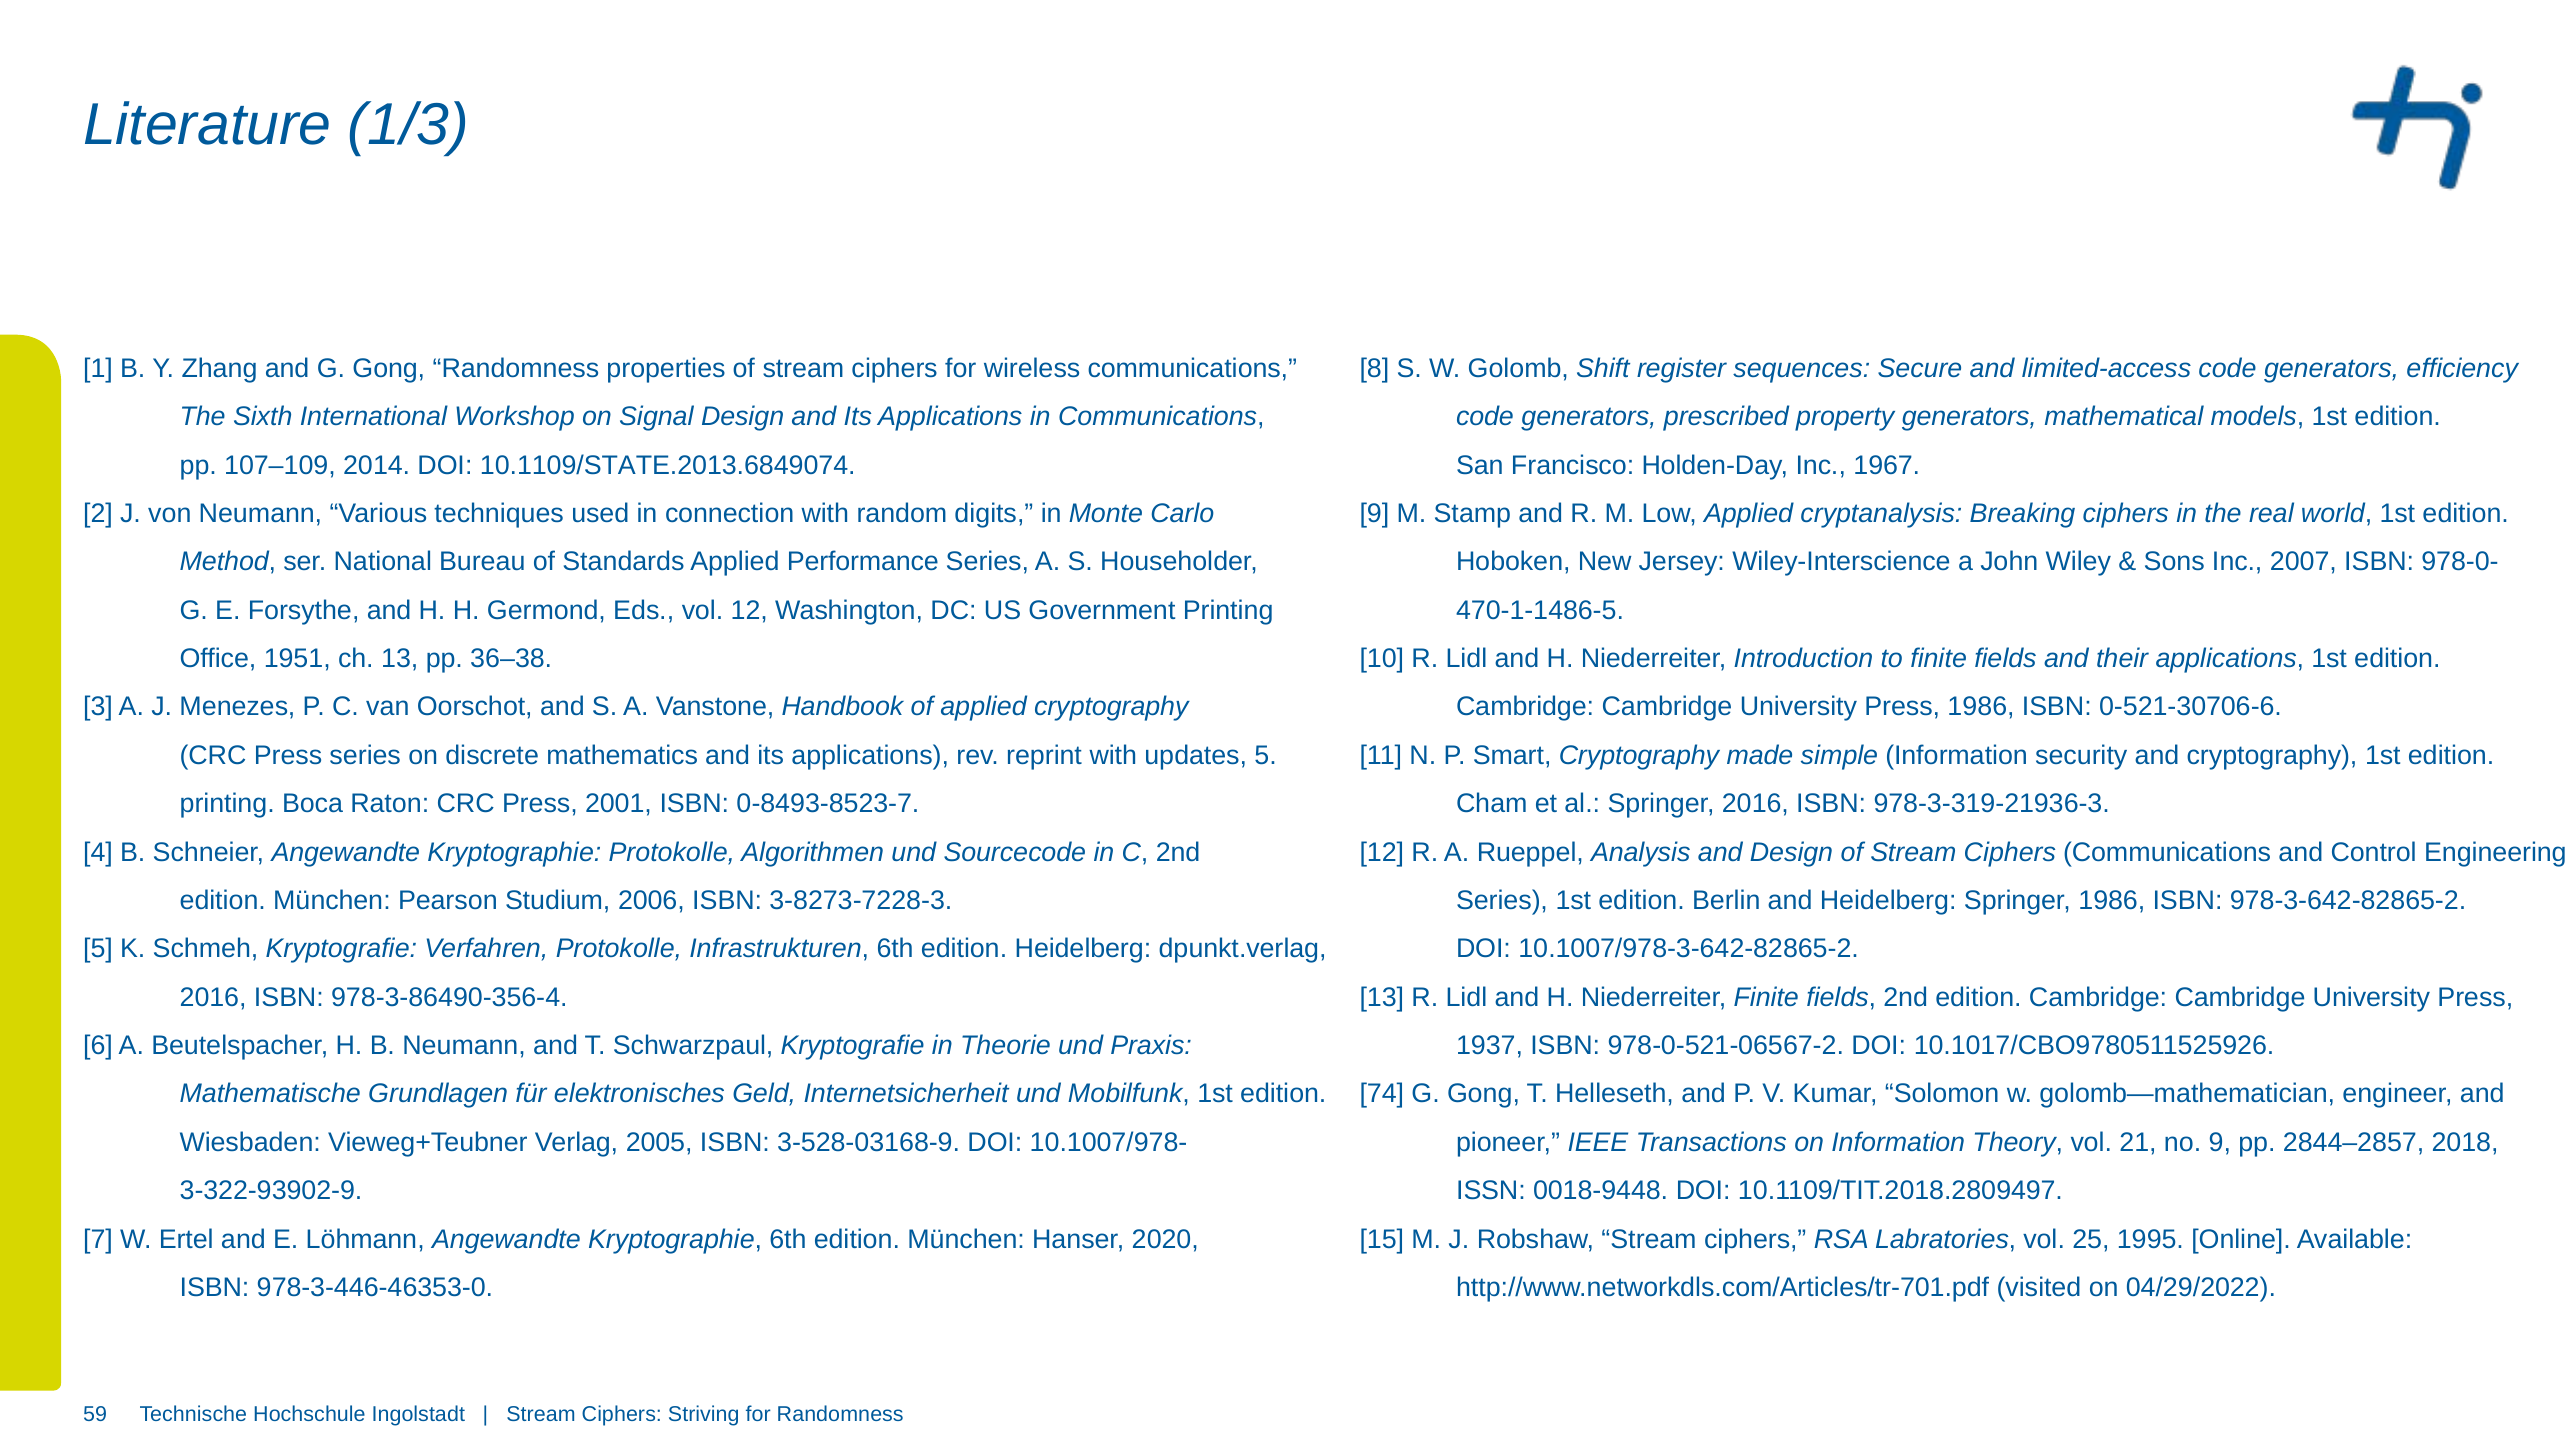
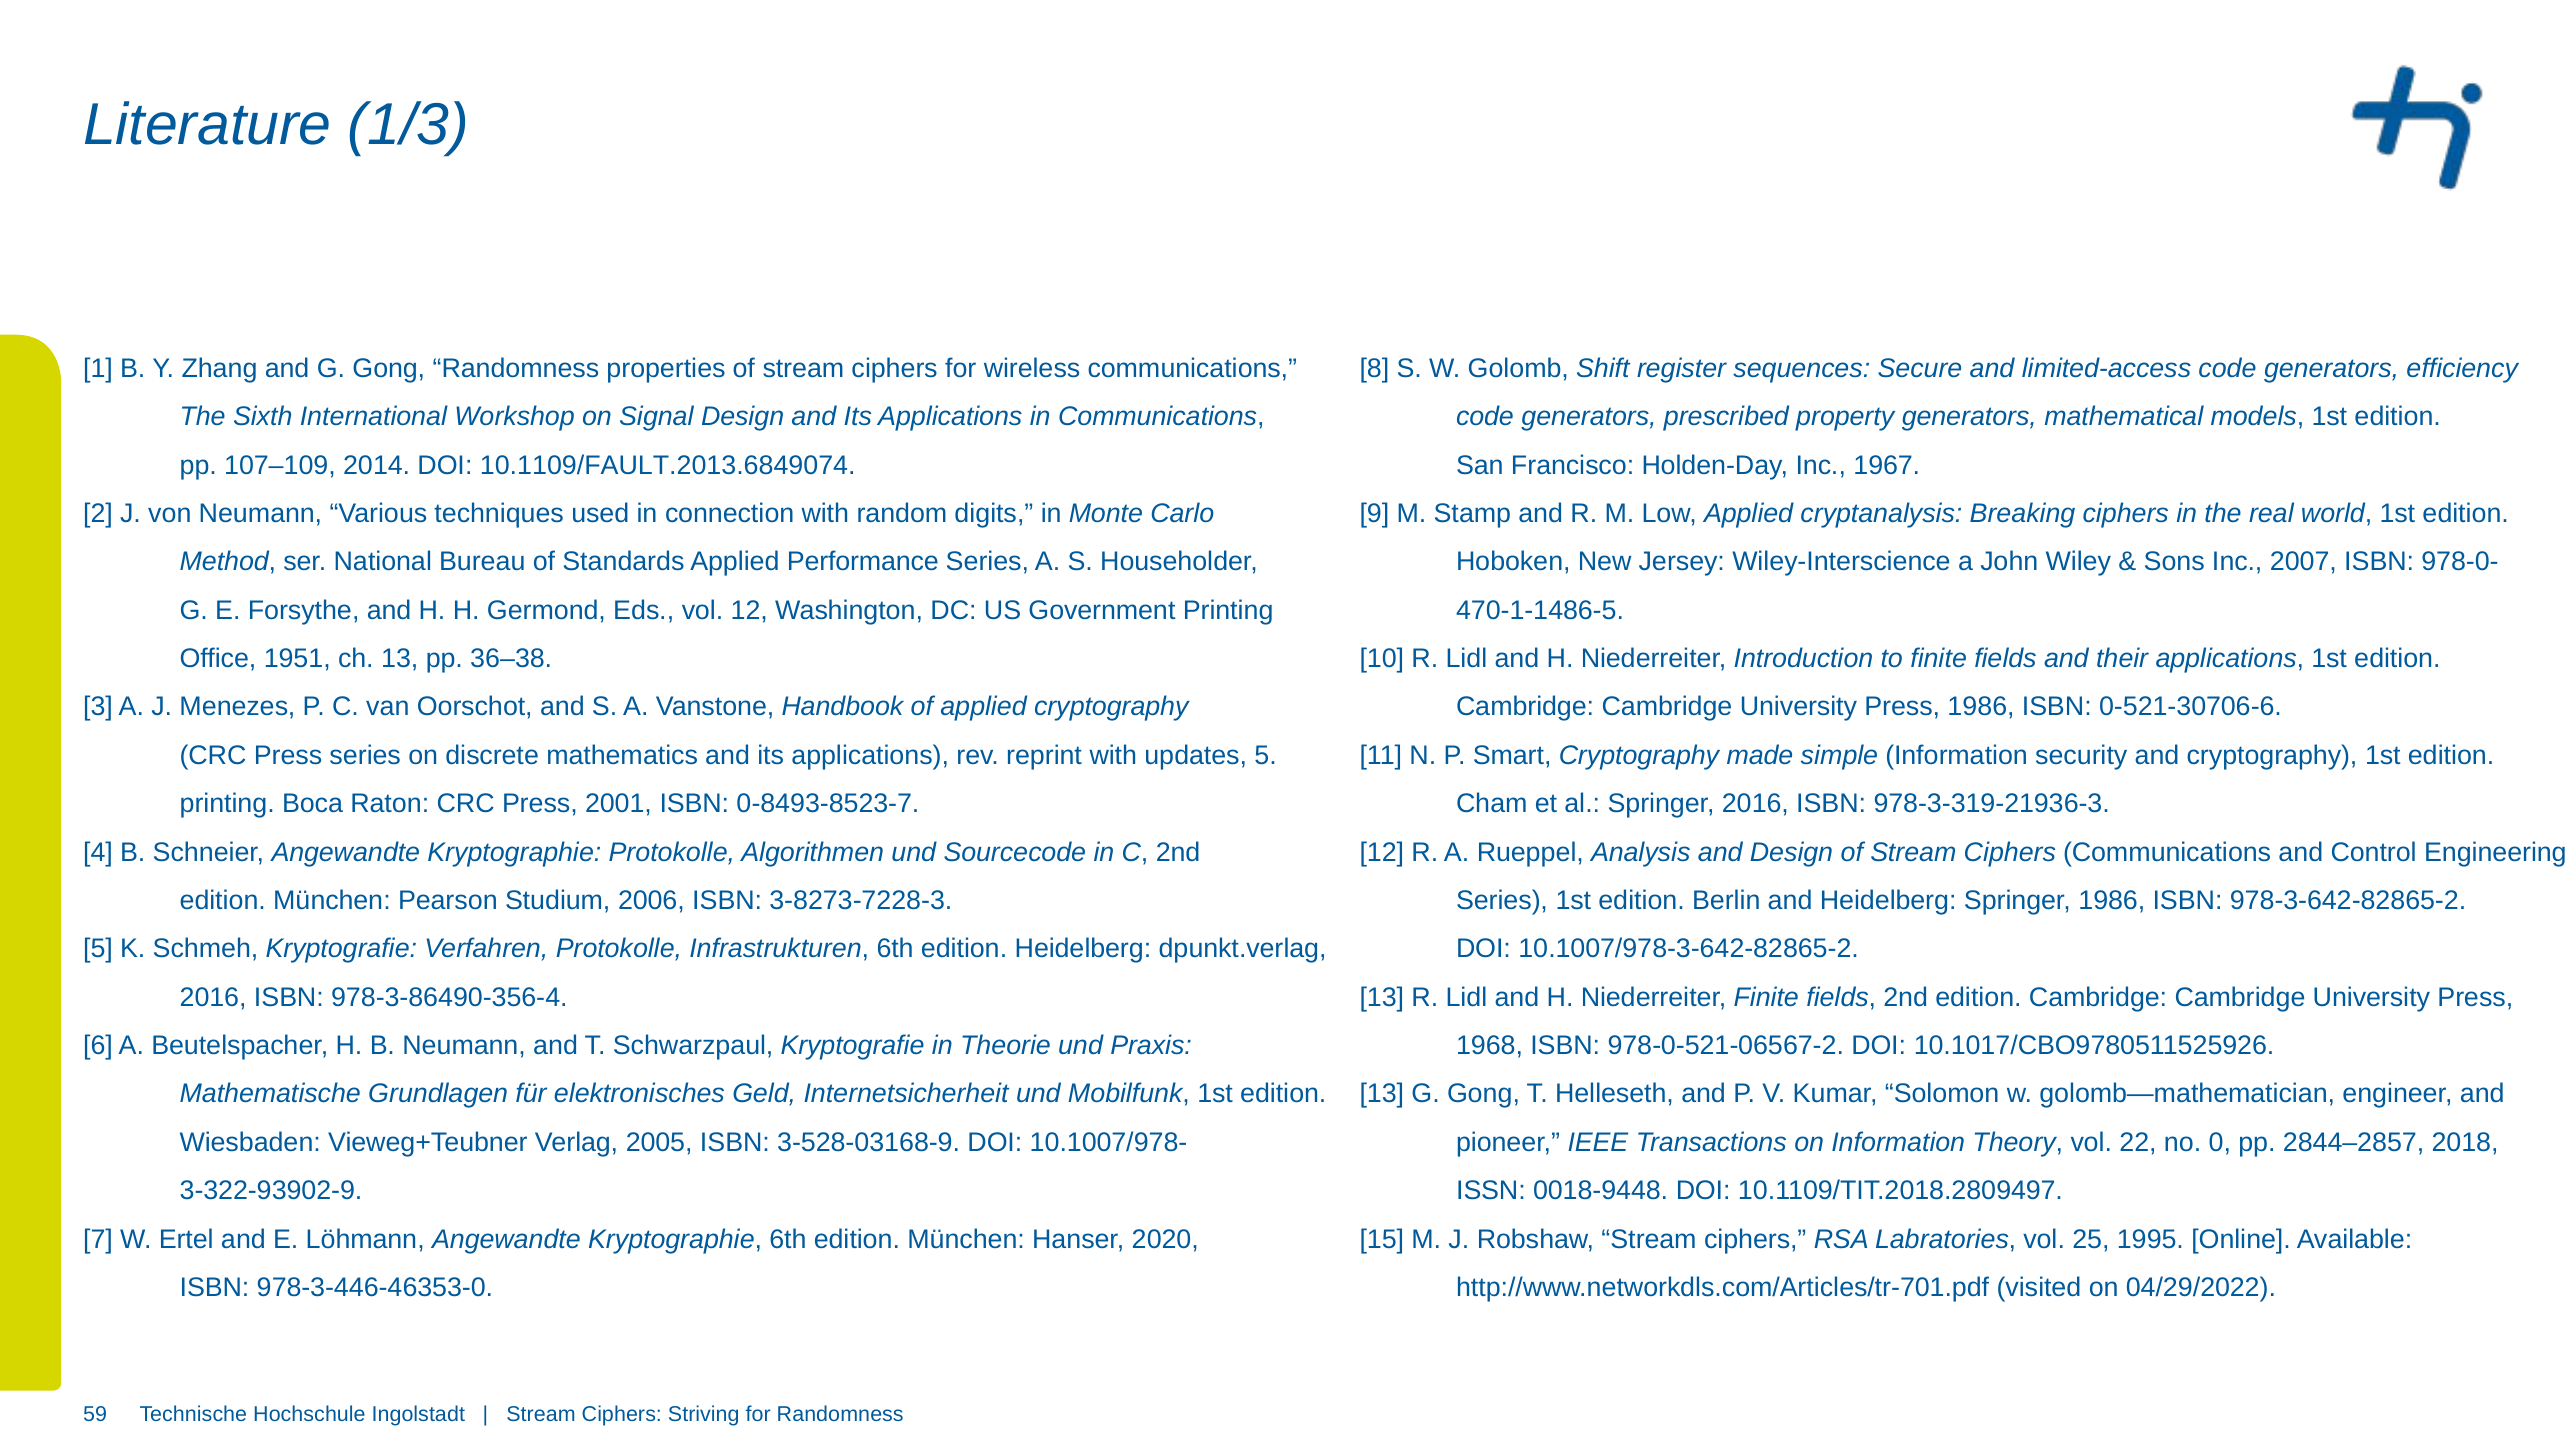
10.1109/STATE.2013.6849074: 10.1109/STATE.2013.6849074 -> 10.1109/FAULT.2013.6849074
1937: 1937 -> 1968
74 at (1382, 1094): 74 -> 13
21: 21 -> 22
no 9: 9 -> 0
